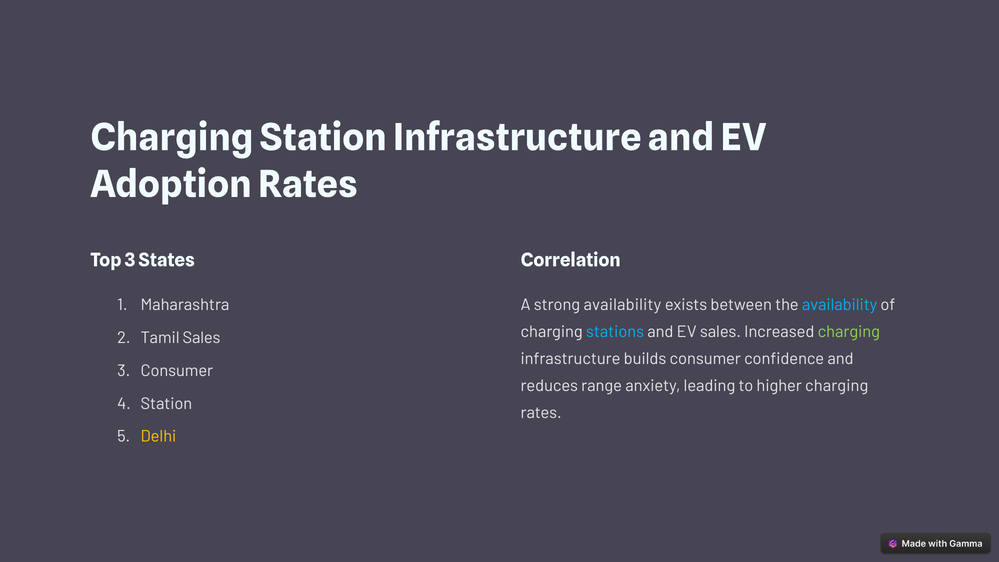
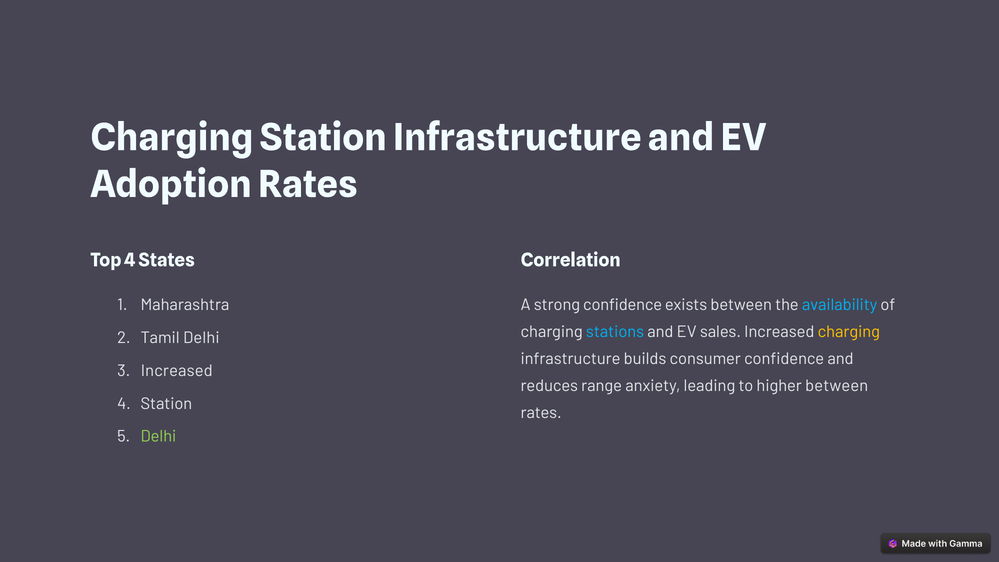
Top 3: 3 -> 4
strong availability: availability -> confidence
charging at (849, 332) colour: light green -> yellow
Tamil Sales: Sales -> Delhi
Consumer at (177, 371): Consumer -> Increased
higher charging: charging -> between
Delhi at (158, 436) colour: yellow -> light green
